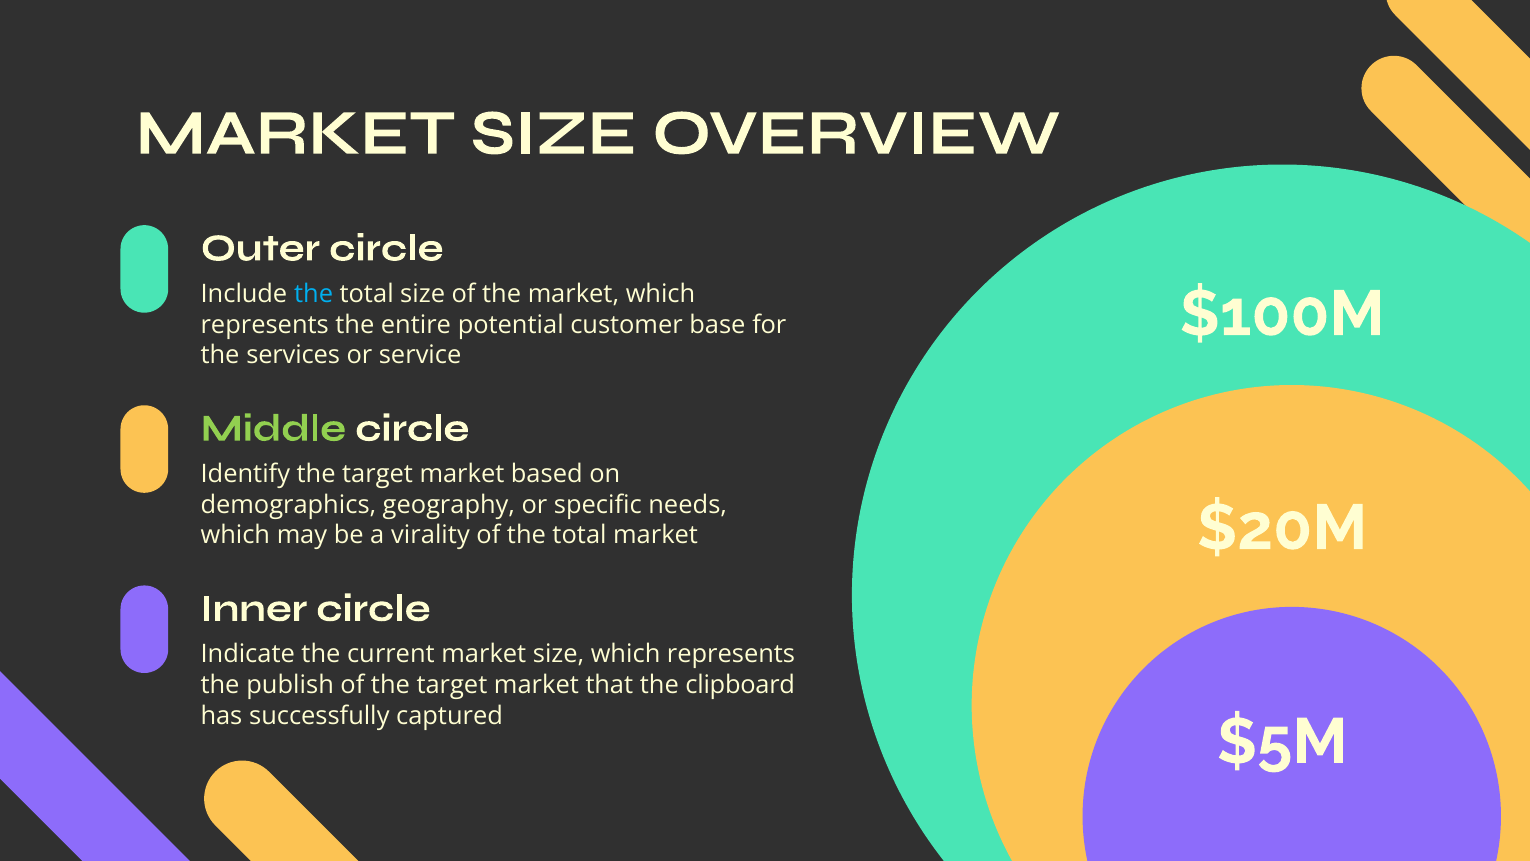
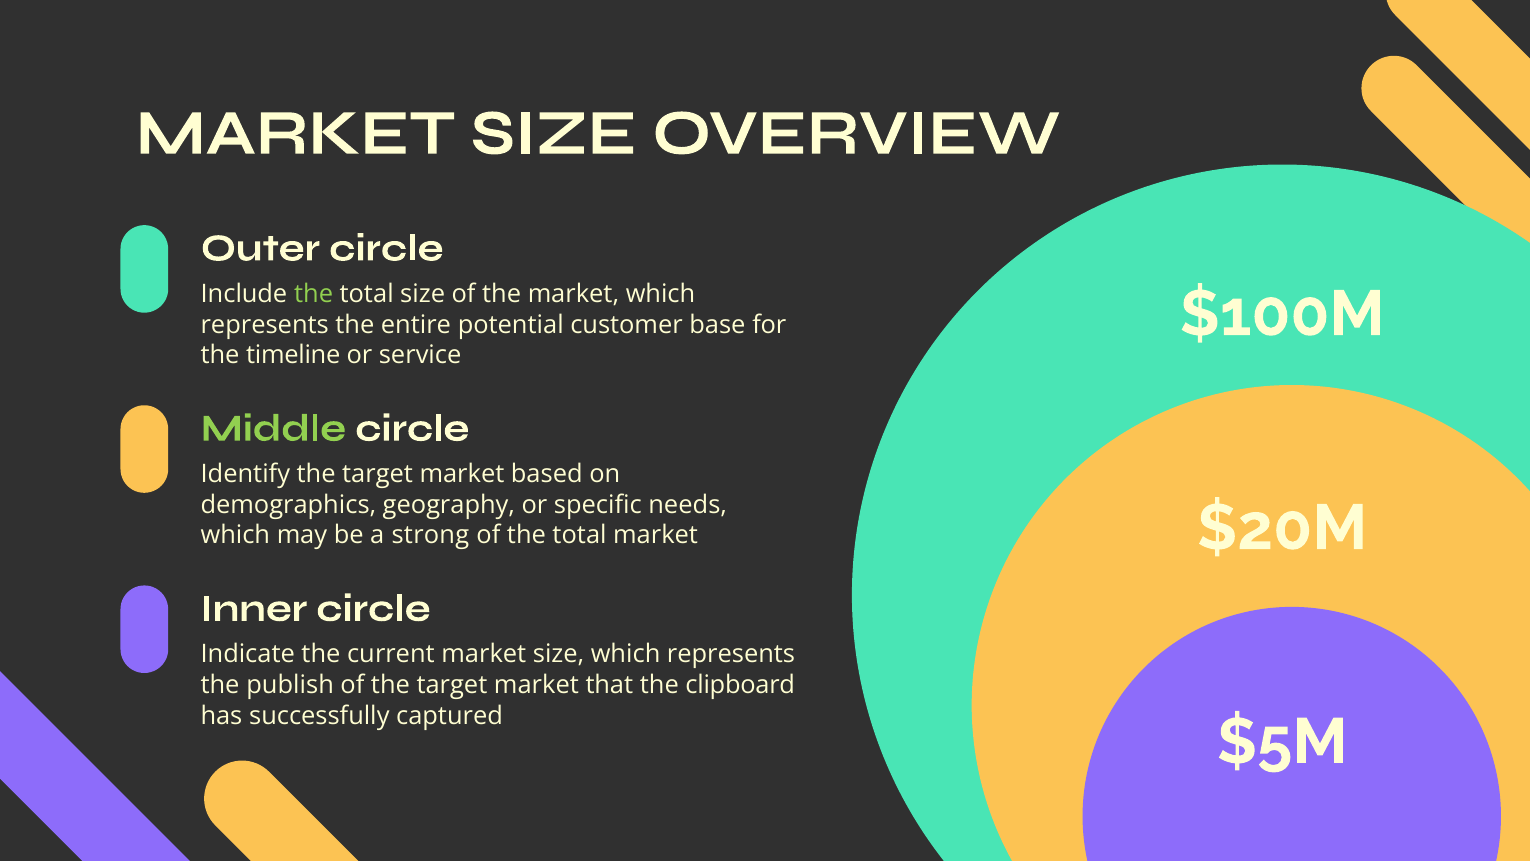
the at (314, 294) colour: light blue -> light green
services: services -> timeline
virality: virality -> strong
